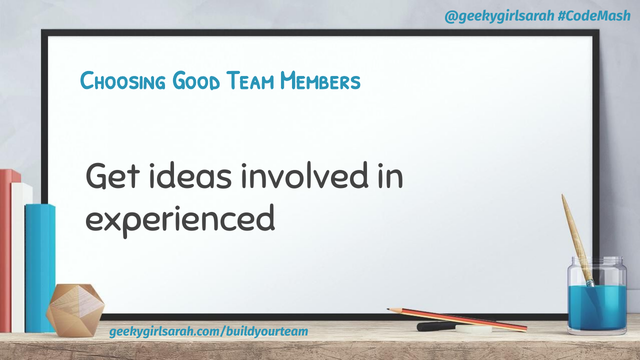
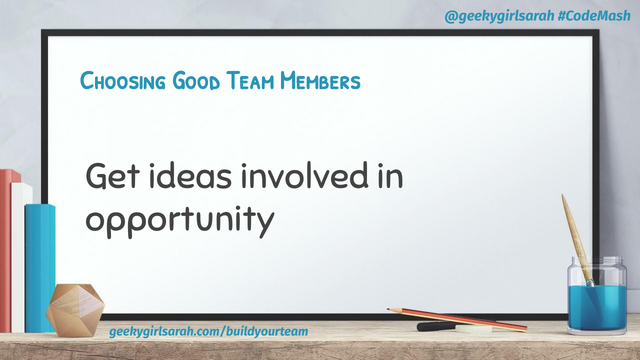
experienced: experienced -> opportunity
